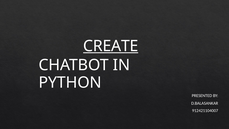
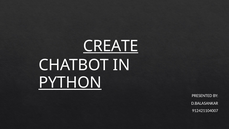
PYTHON underline: none -> present
